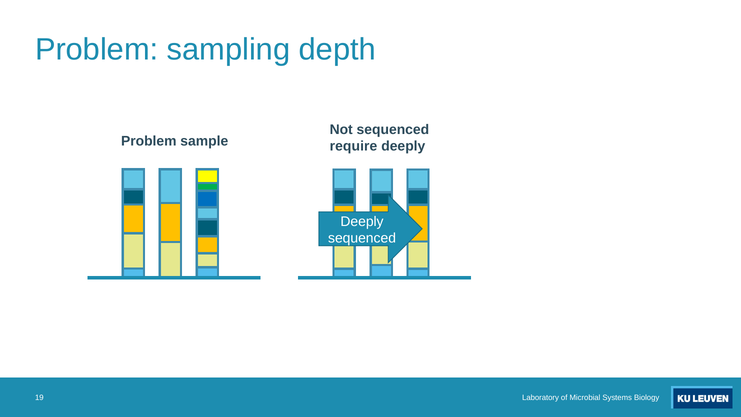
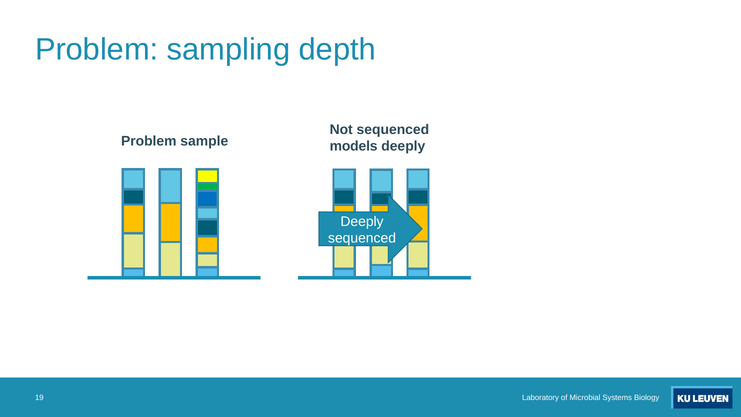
require: require -> models
